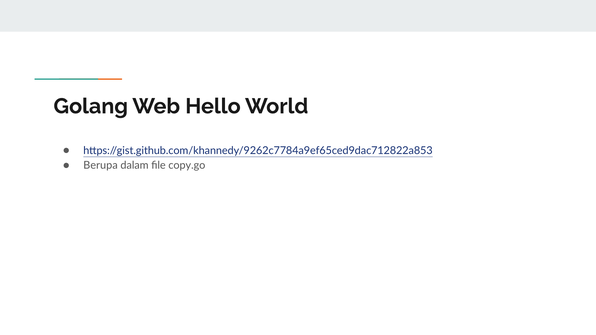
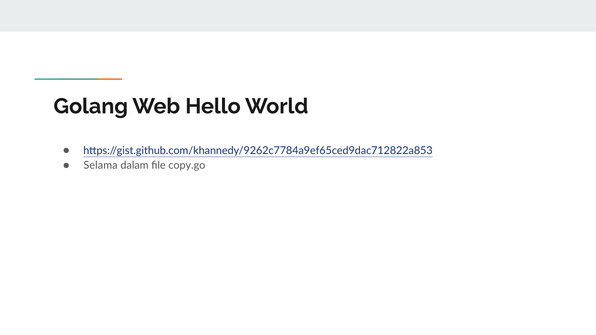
Berupa: Berupa -> Selama
